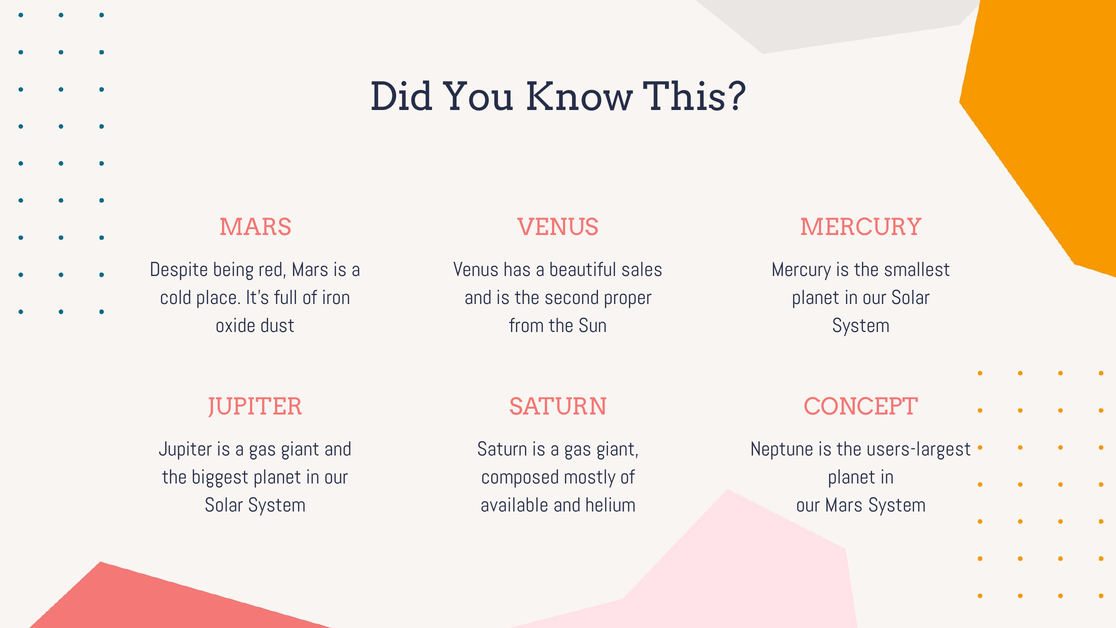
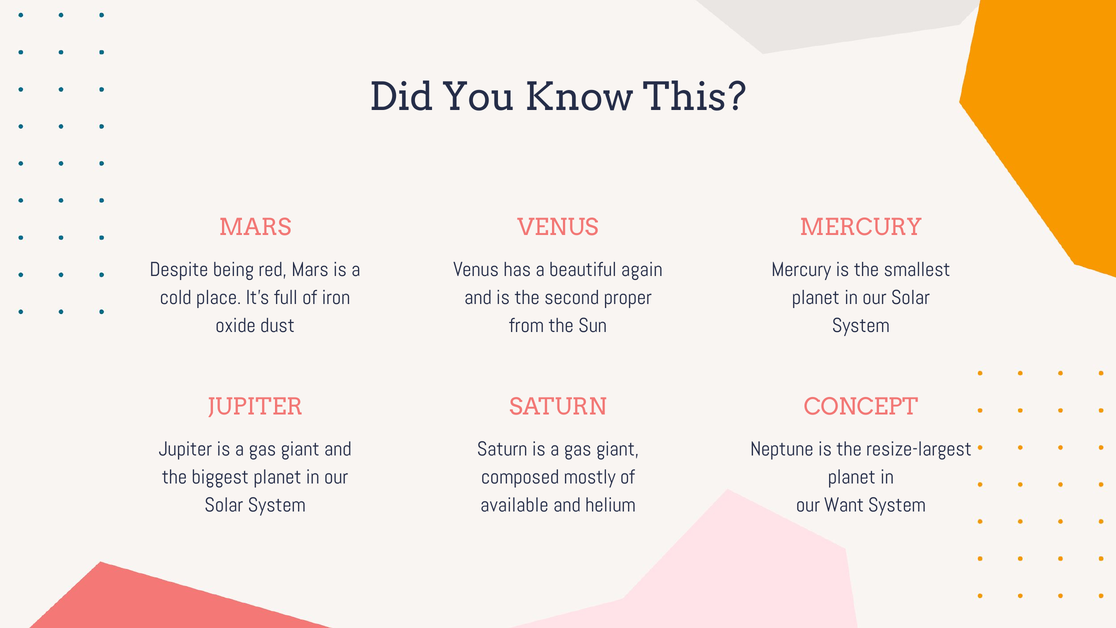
sales: sales -> again
users-largest: users-largest -> resize-largest
our Mars: Mars -> Want
